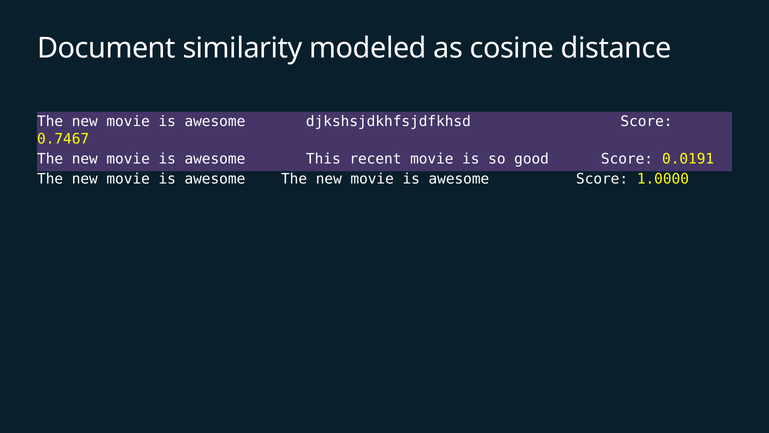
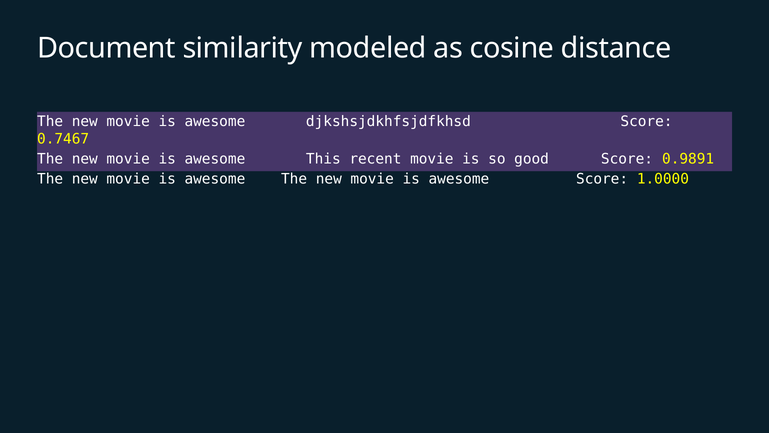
0.0191: 0.0191 -> 0.9891
